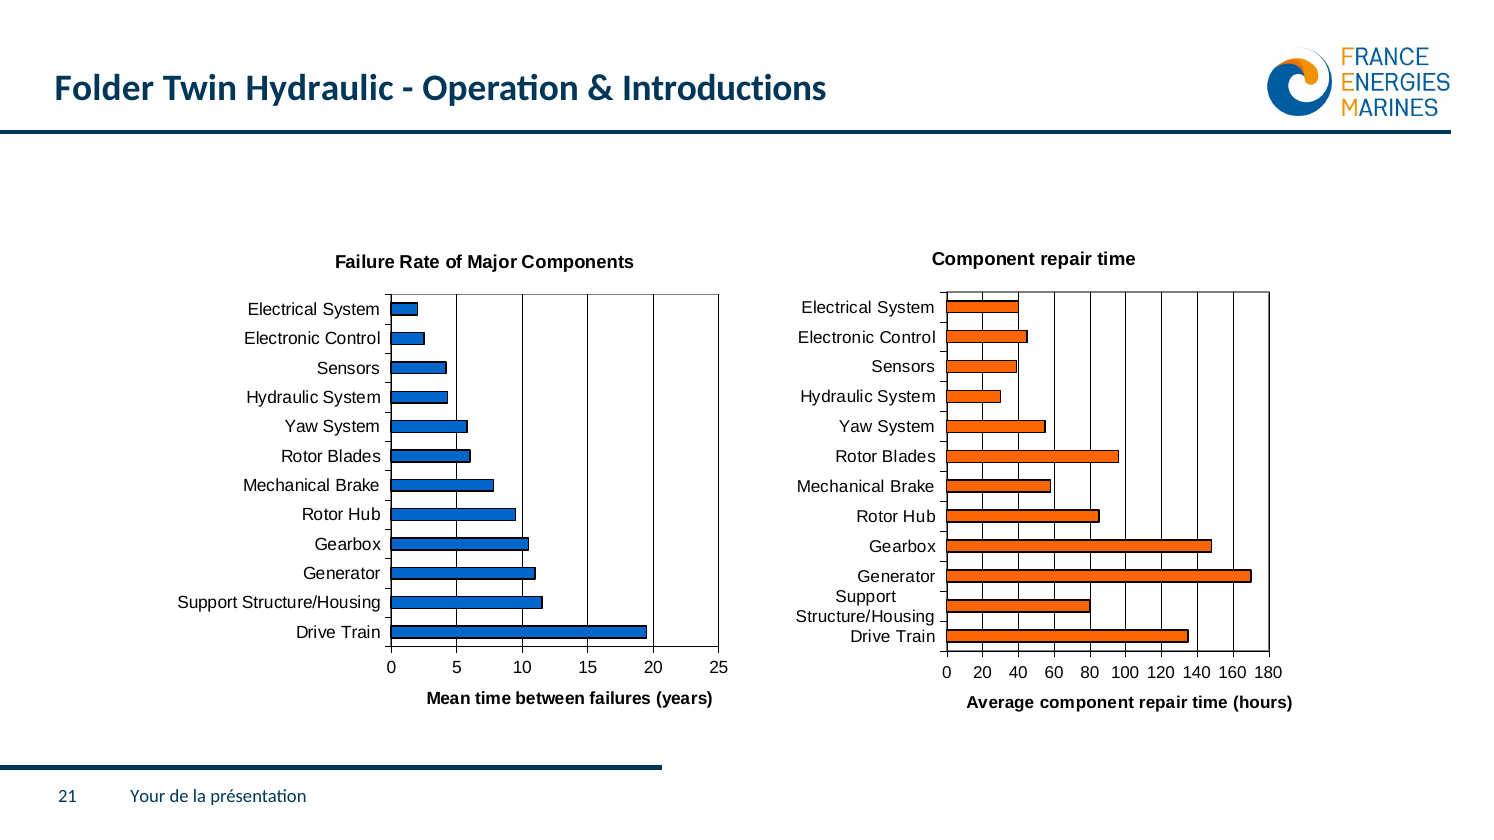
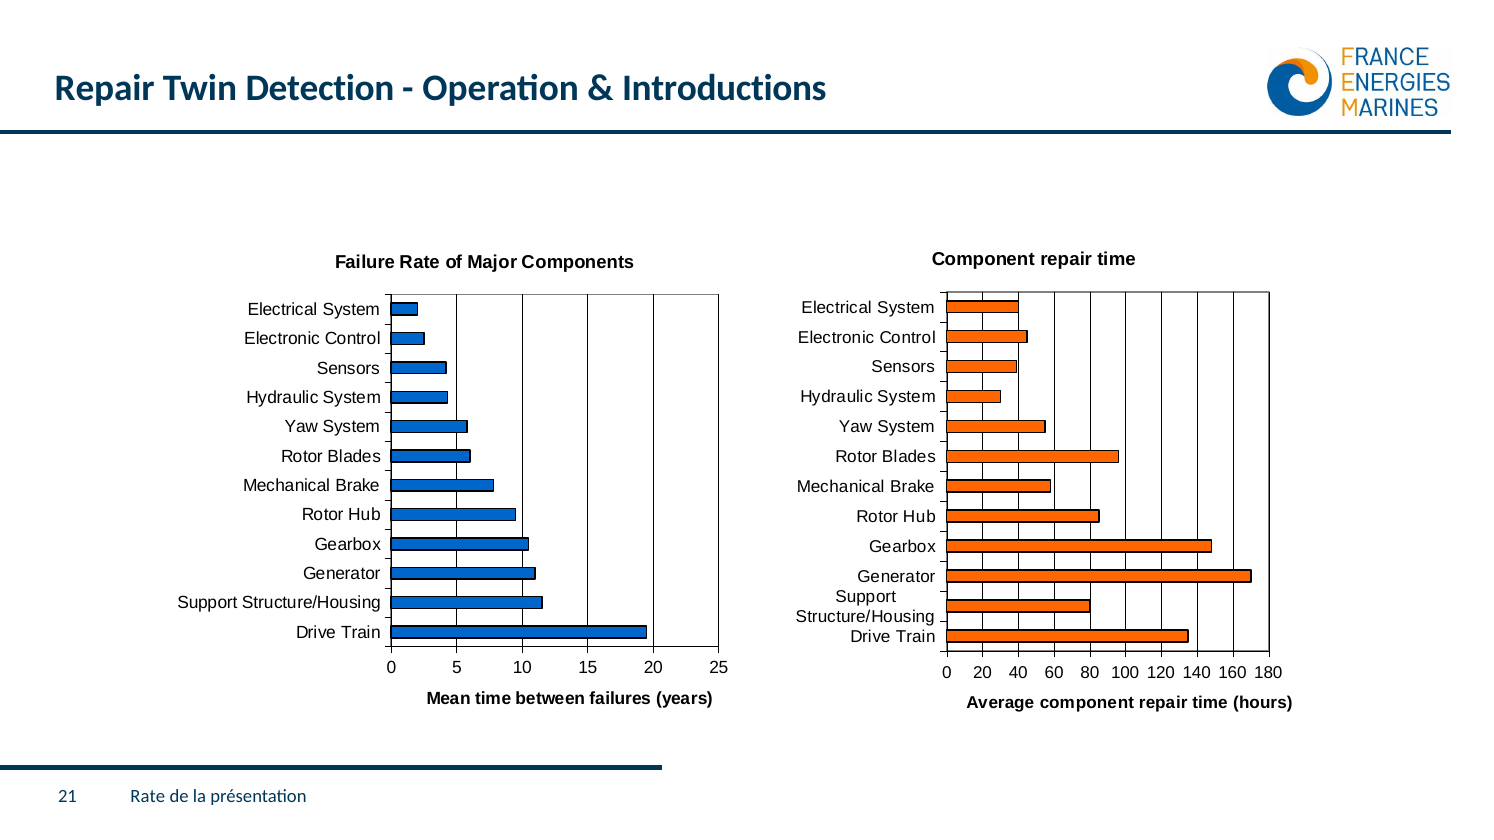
Folder at (104, 88): Folder -> Repair
Twin Hydraulic: Hydraulic -> Detection
Your at (148, 797): Your -> Rate
